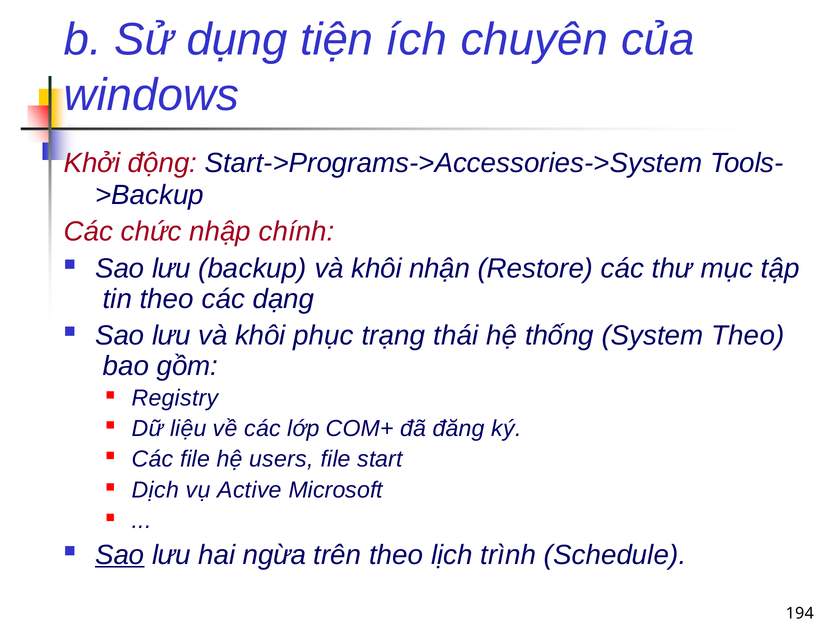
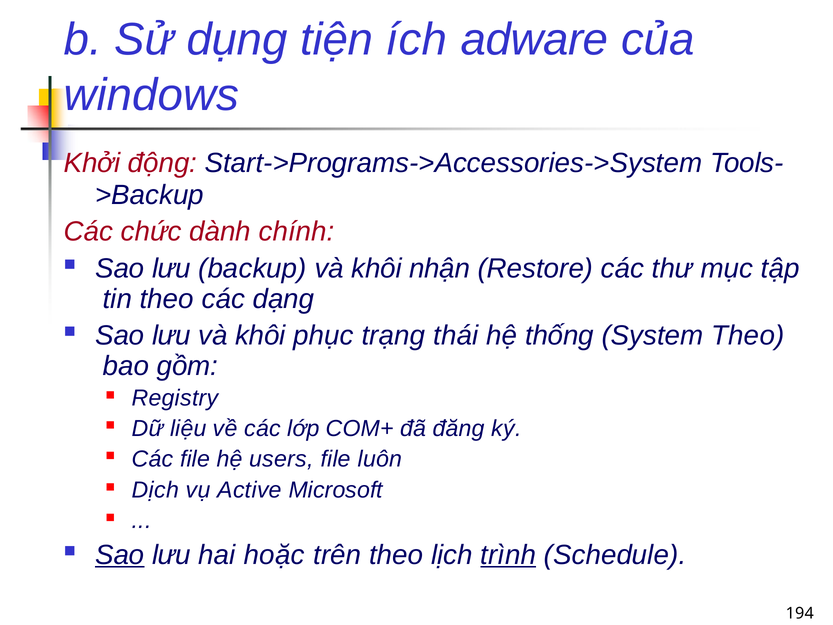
chuyên: chuyên -> adware
nhập: nhập -> dành
start: start -> luôn
ngừa: ngừa -> hoặc
trình underline: none -> present
